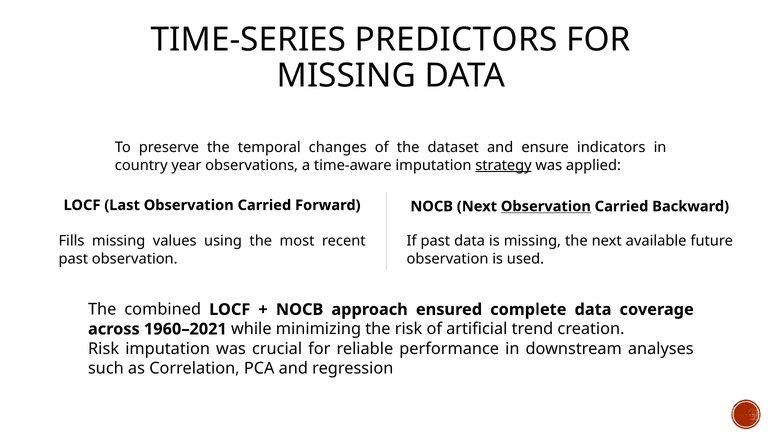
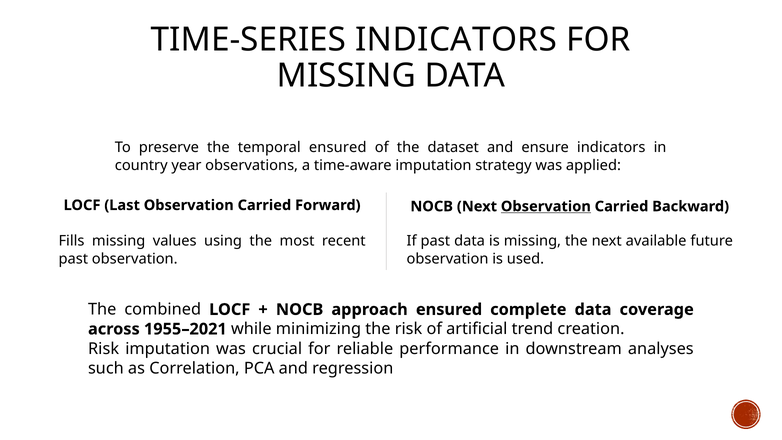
TIME-SERIES PREDICTORS: PREDICTORS -> INDICATORS
temporal changes: changes -> ensured
strategy underline: present -> none
1960–2021: 1960–2021 -> 1955–2021
